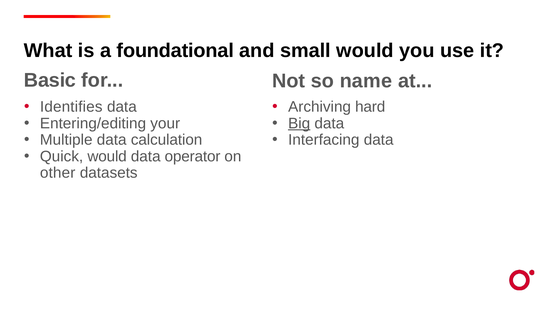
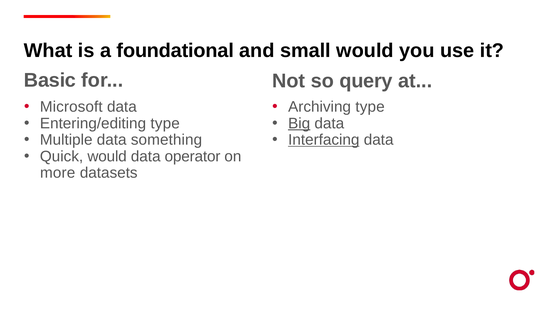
name: name -> query
Archiving hard: hard -> type
Identifies: Identifies -> Microsoft
Entering/editing your: your -> type
Interfacing underline: none -> present
calculation: calculation -> something
other: other -> more
